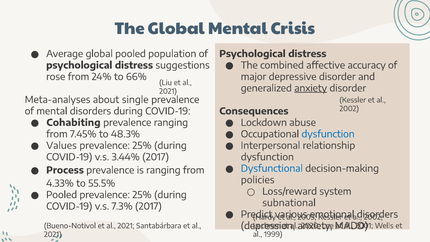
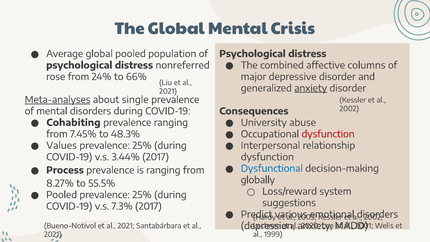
suggestions: suggestions -> nonreferred
accuracy: accuracy -> columns
Meta-analyses underline: none -> present
Lockdown: Lockdown -> University
dysfunction at (328, 134) colour: blue -> red
policies: policies -> globally
4.33%: 4.33% -> 8.27%
subnational: subnational -> suggestions
